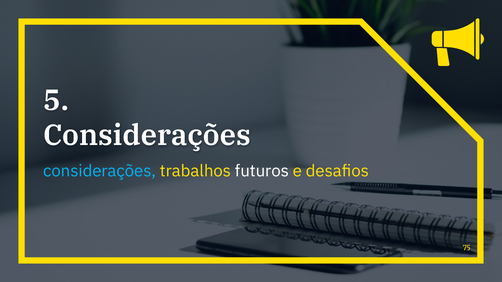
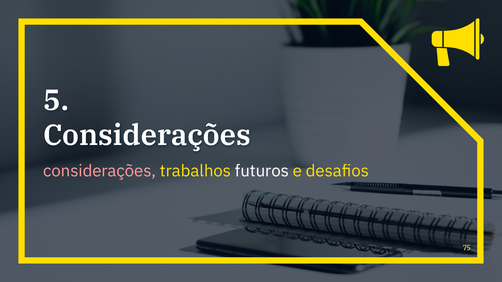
considerações at (100, 171) colour: light blue -> pink
